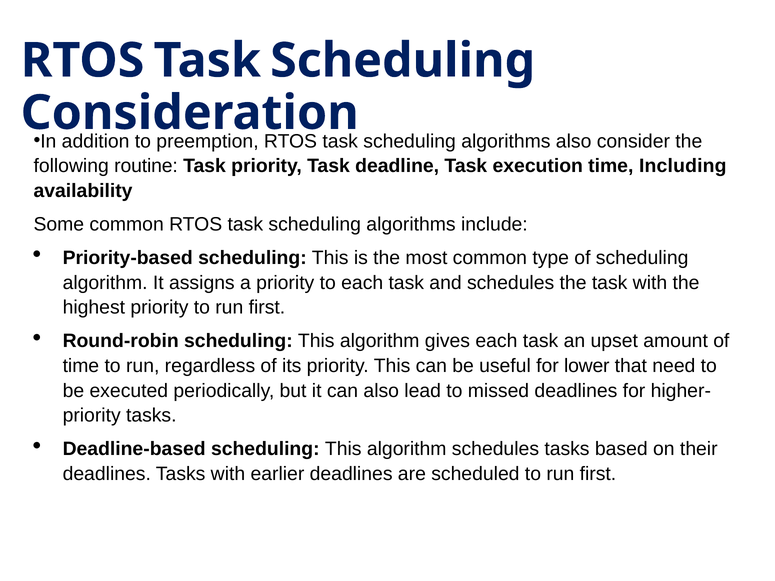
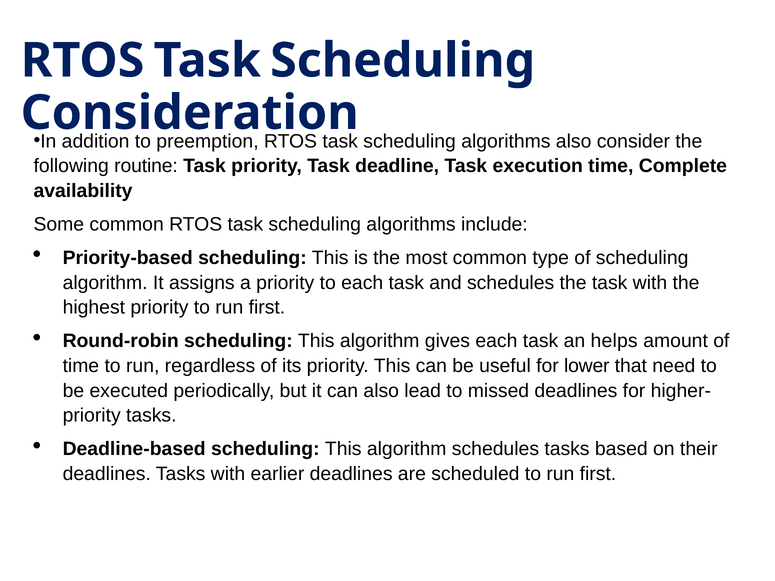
Including: Including -> Complete
upset: upset -> helps
